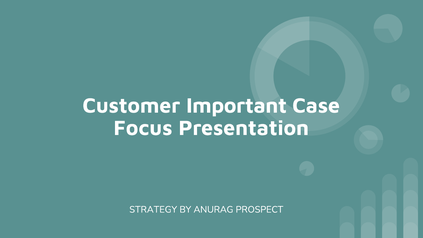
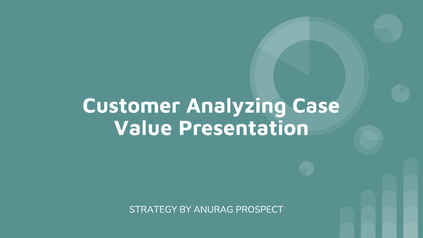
Important: Important -> Analyzing
Focus: Focus -> Value
